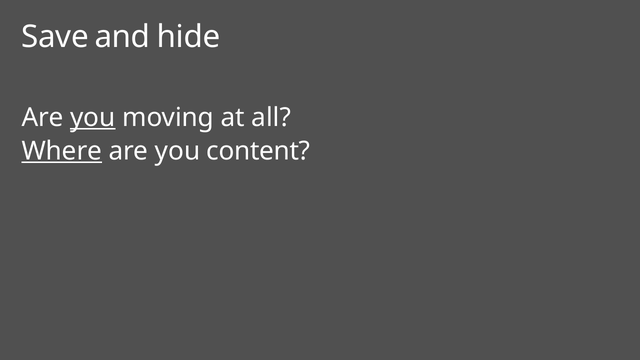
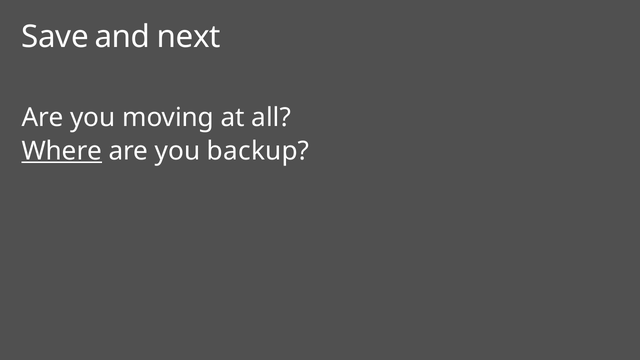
hide: hide -> next
you at (93, 118) underline: present -> none
content: content -> backup
